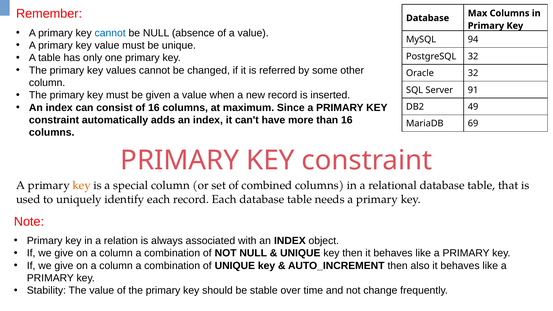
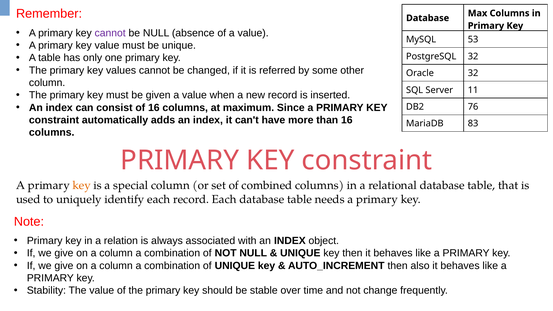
cannot at (110, 33) colour: blue -> purple
94: 94 -> 53
91: 91 -> 11
49: 49 -> 76
69: 69 -> 83
